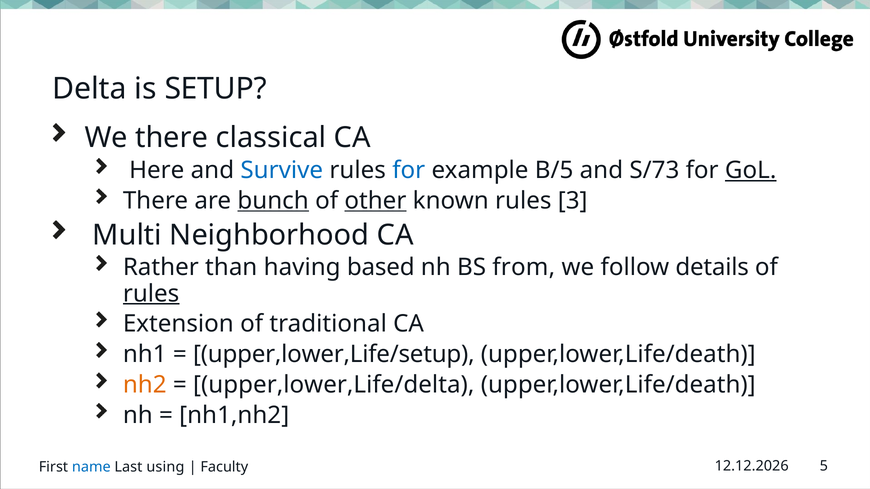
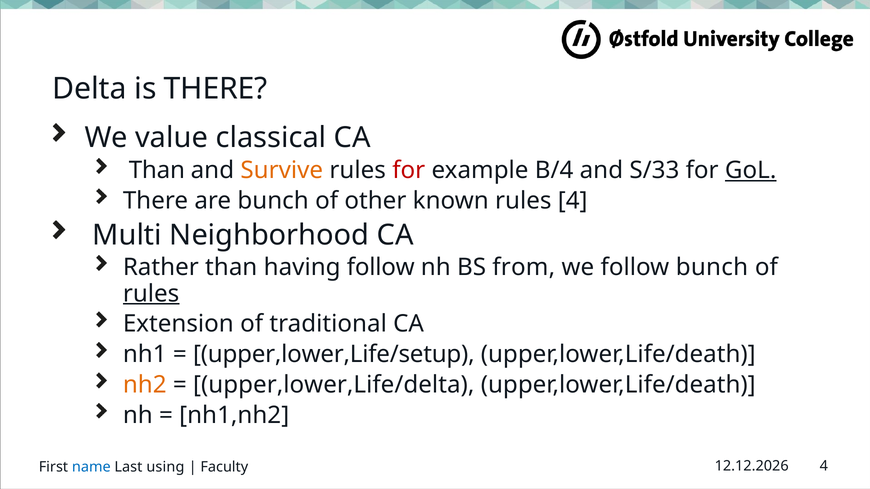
is SETUP: SETUP -> THERE
We there: there -> value
Here at (157, 170): Here -> Than
Survive colour: blue -> orange
for at (409, 170) colour: blue -> red
B/5: B/5 -> B/4
S/73: S/73 -> S/33
bunch at (273, 201) underline: present -> none
other underline: present -> none
rules 3: 3 -> 4
having based: based -> follow
follow details: details -> bunch
Faculty 5: 5 -> 4
